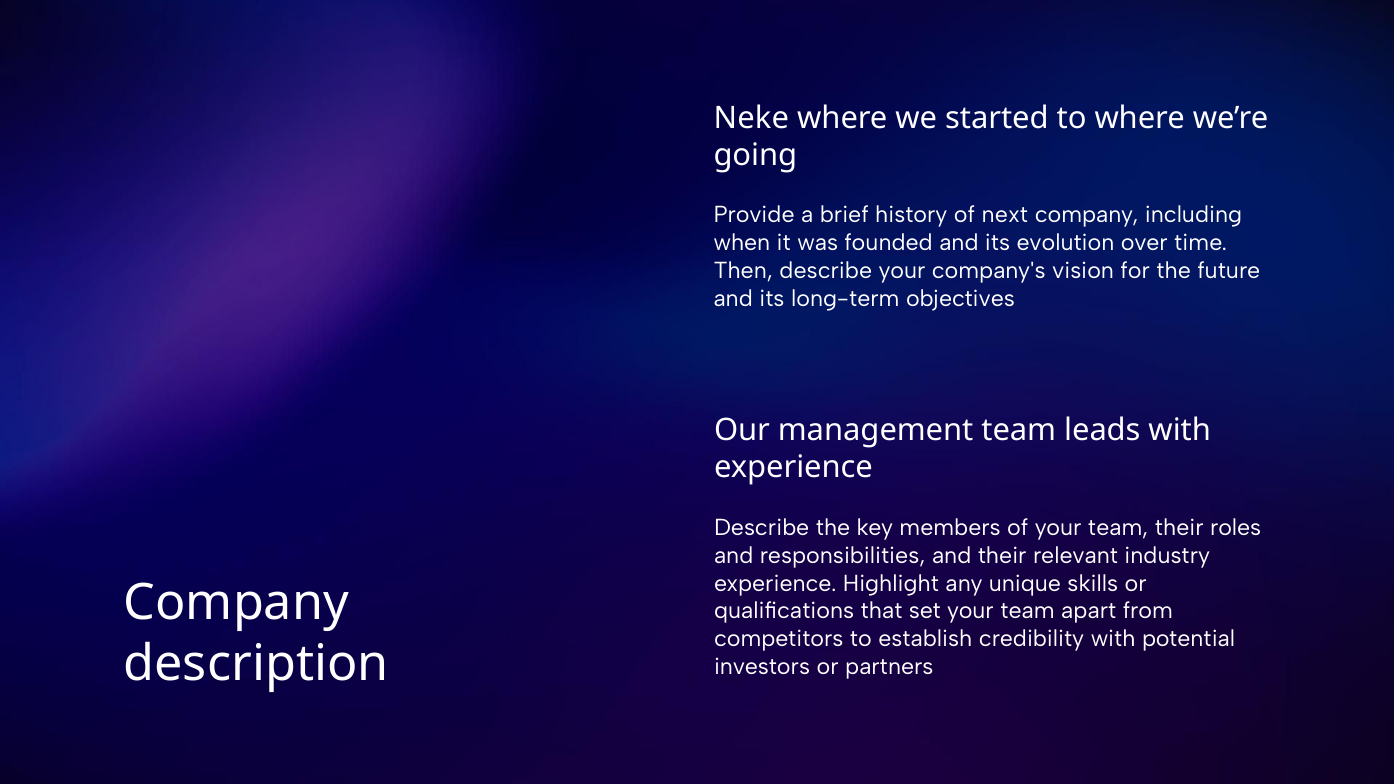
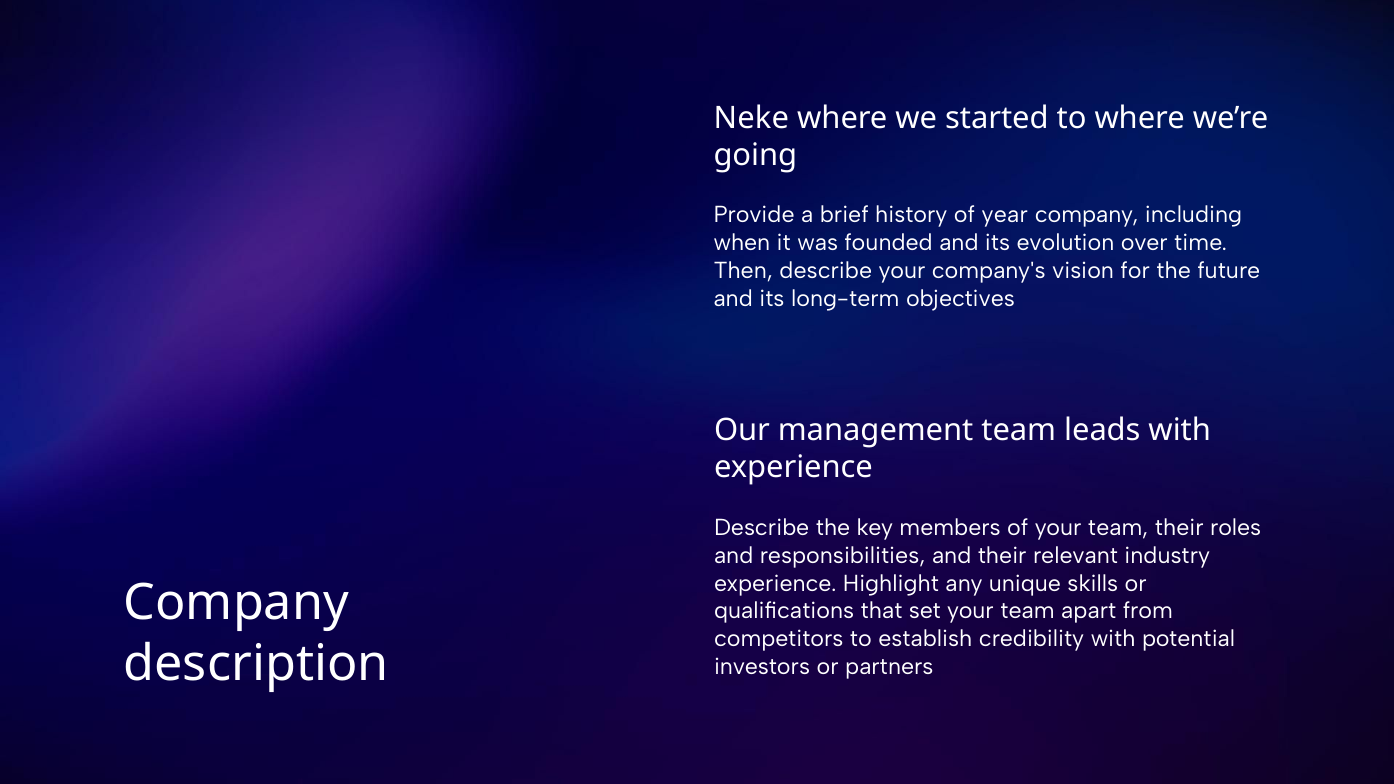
next: next -> year
